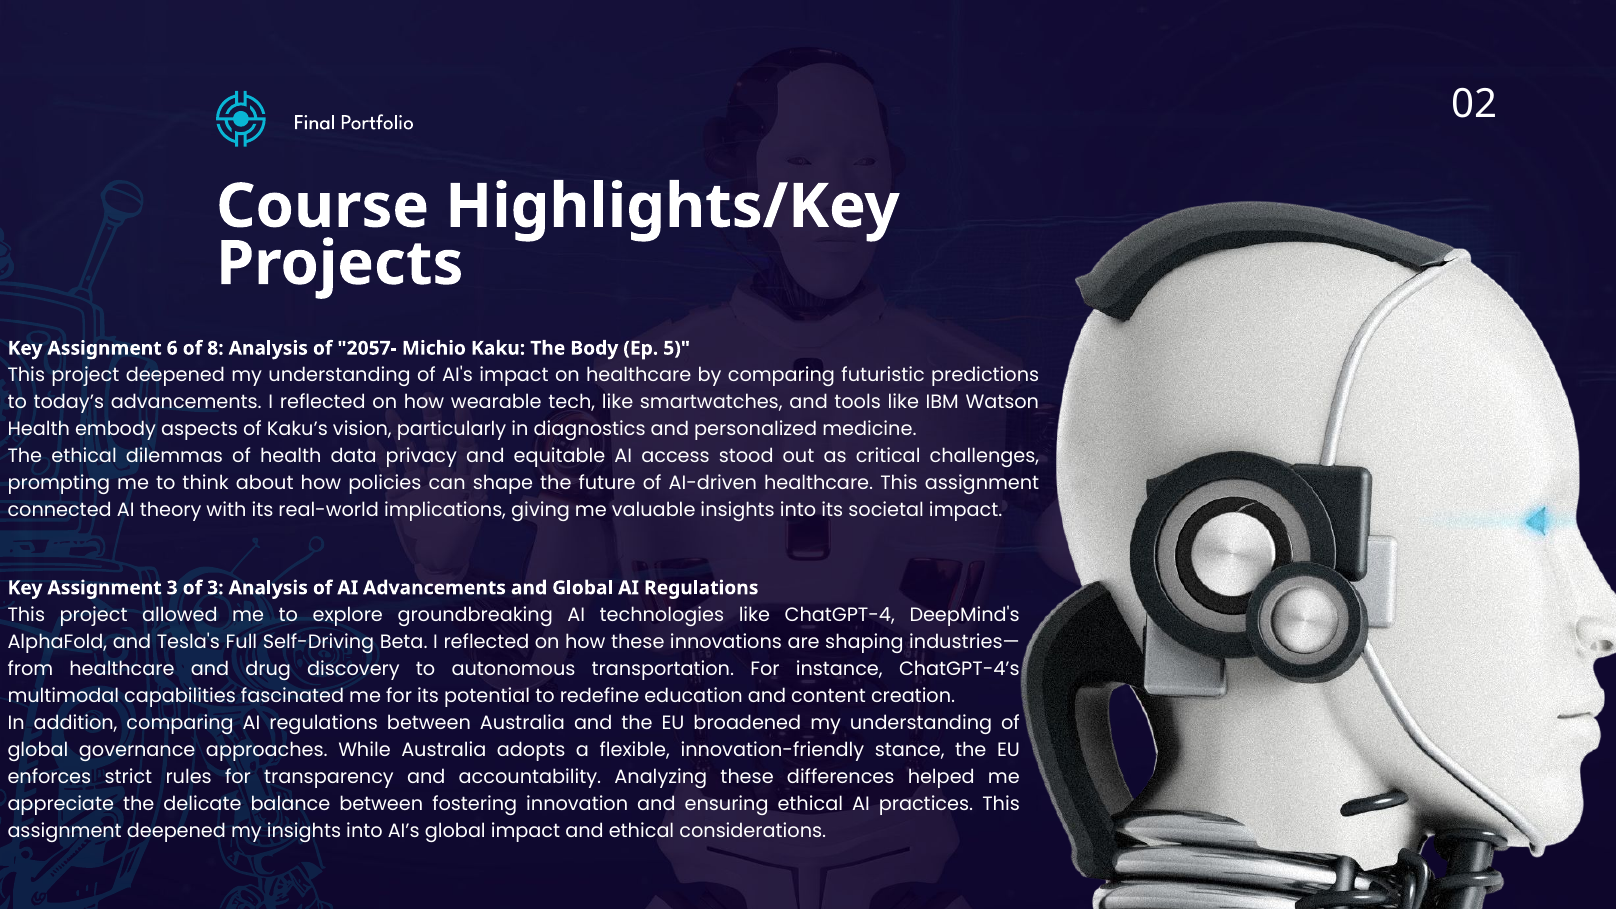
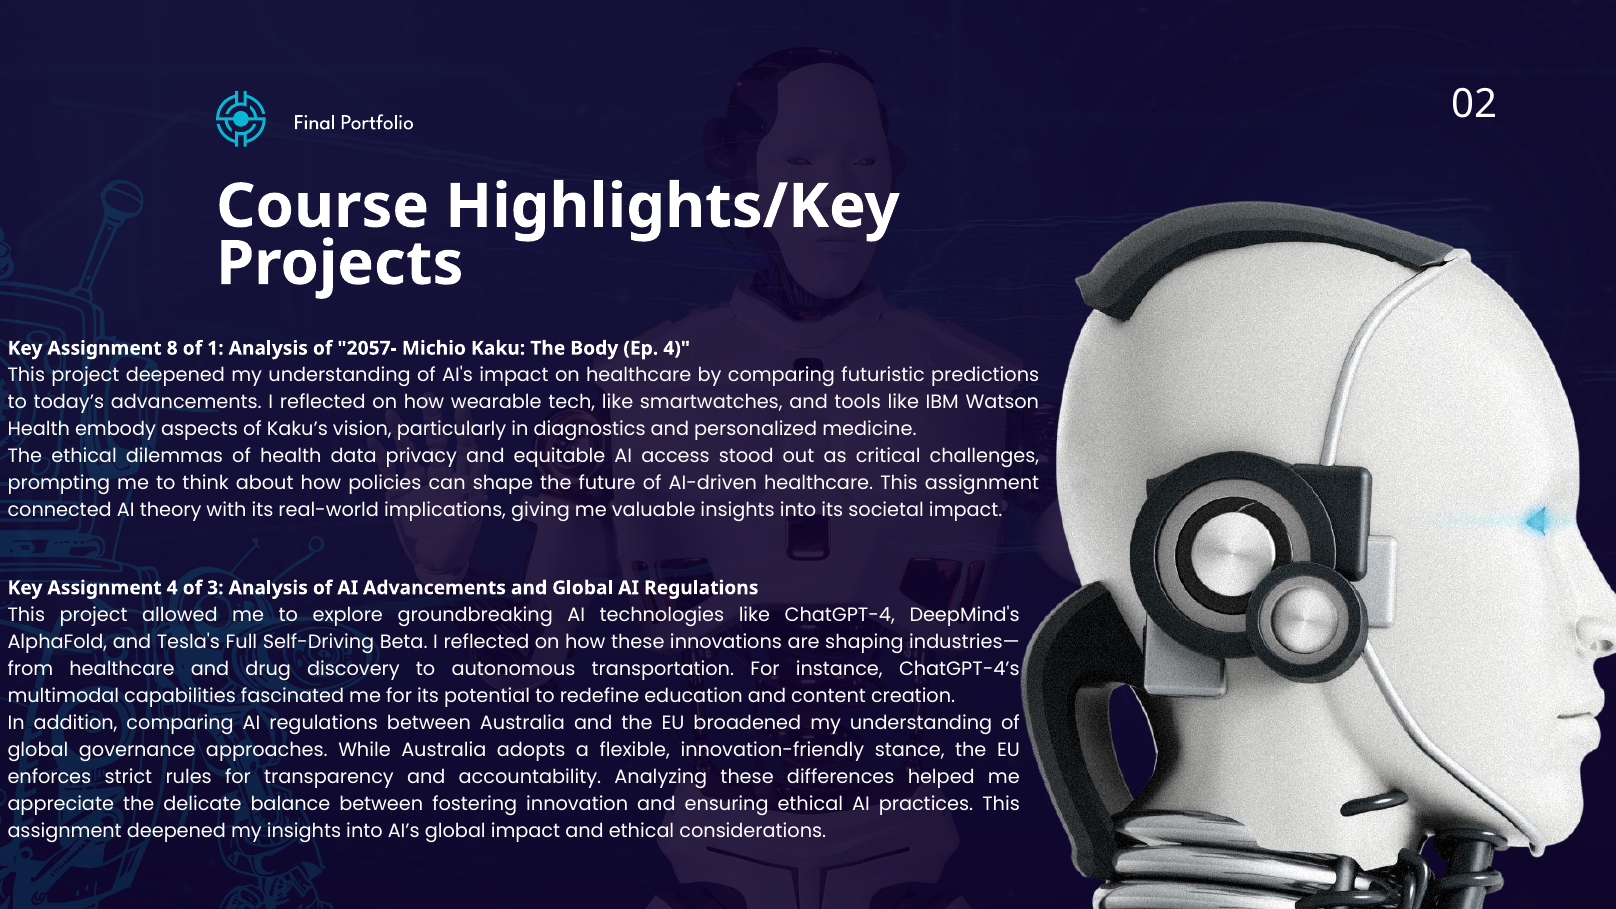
6: 6 -> 8
8: 8 -> 1
Ep 5: 5 -> 4
Assignment 3: 3 -> 4
